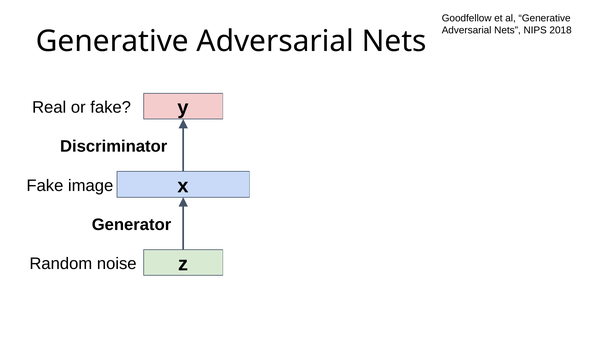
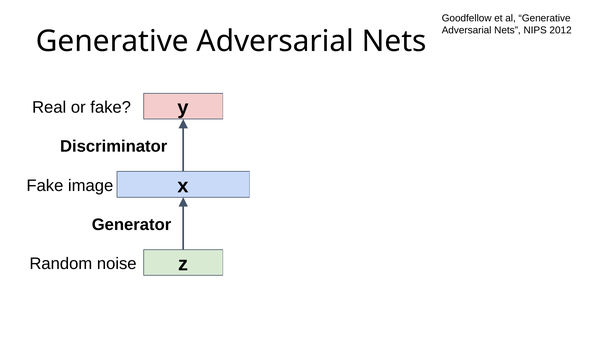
2018: 2018 -> 2012
